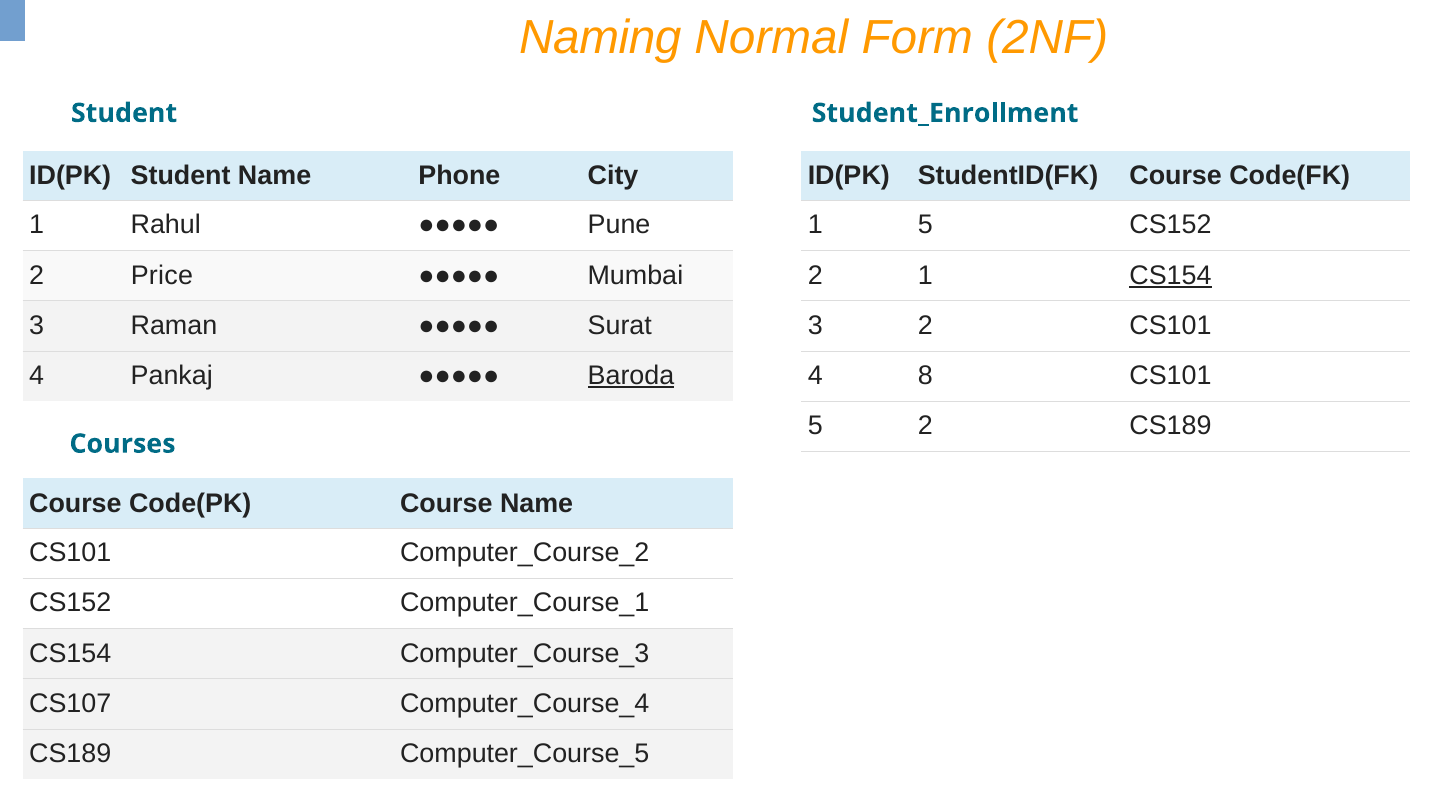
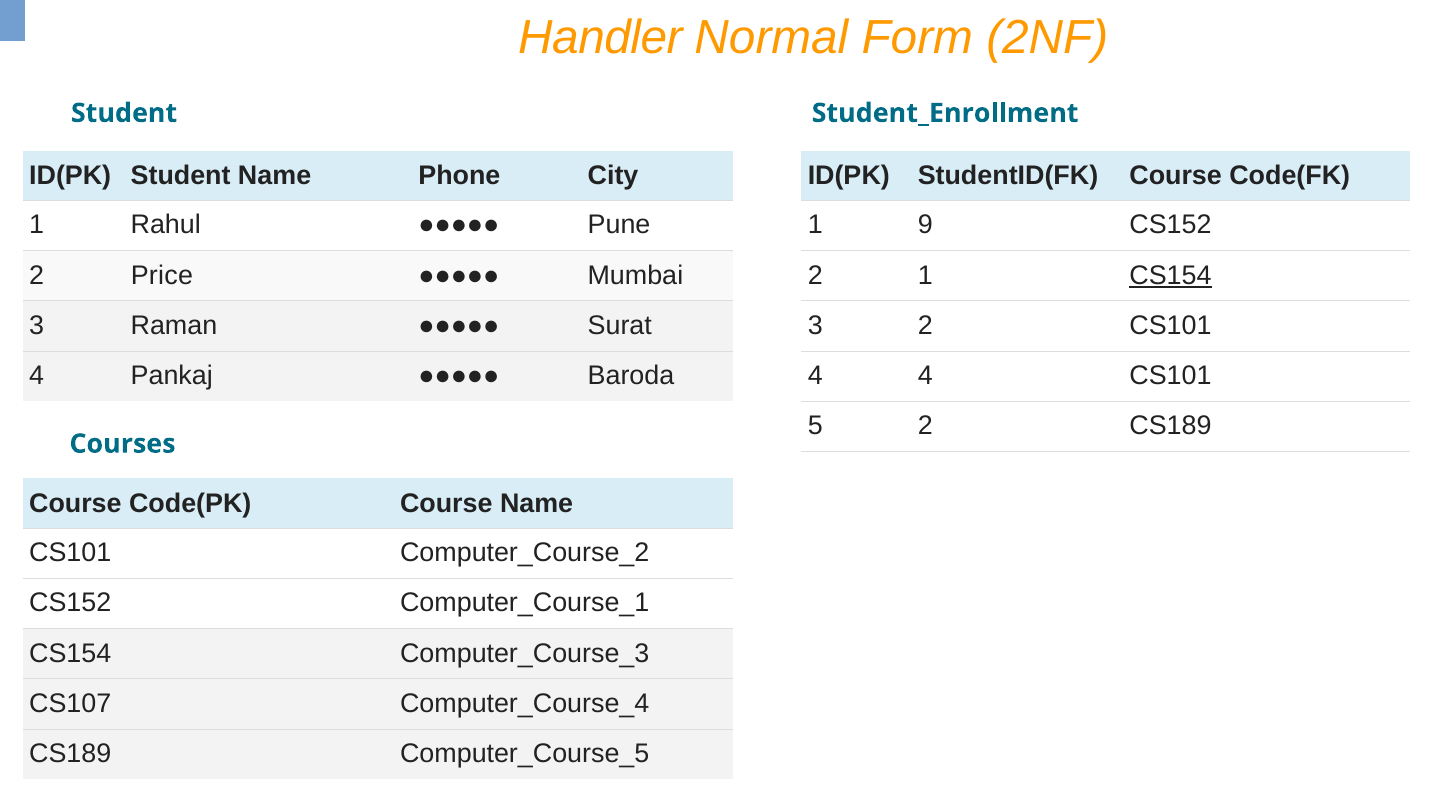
Naming: Naming -> Handler
1 5: 5 -> 9
Baroda underline: present -> none
4 8: 8 -> 4
